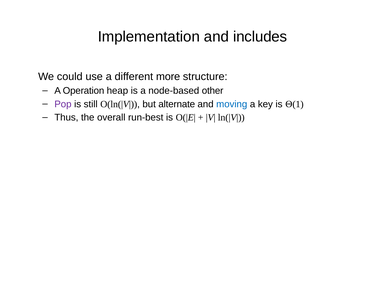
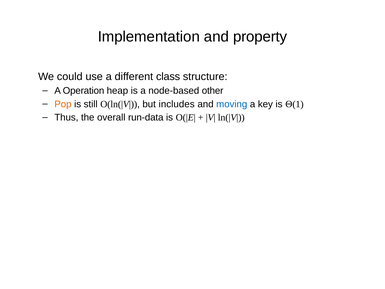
includes: includes -> property
more: more -> class
Pop colour: purple -> orange
alternate: alternate -> includes
run-best: run-best -> run-data
